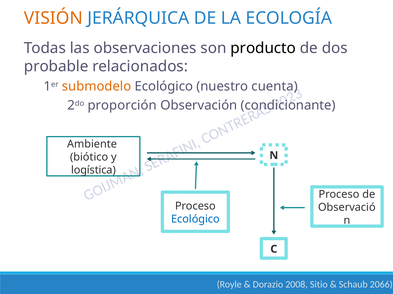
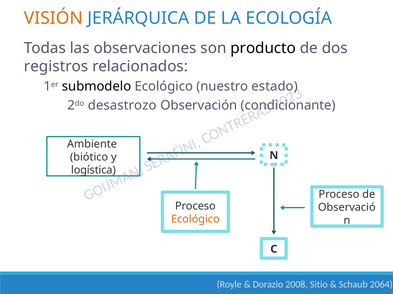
probable: probable -> registros
submodelo colour: orange -> black
cuenta: cuenta -> estado
proporción: proporción -> desastrozo
Ecológico at (195, 220) colour: blue -> orange
2066: 2066 -> 2064
